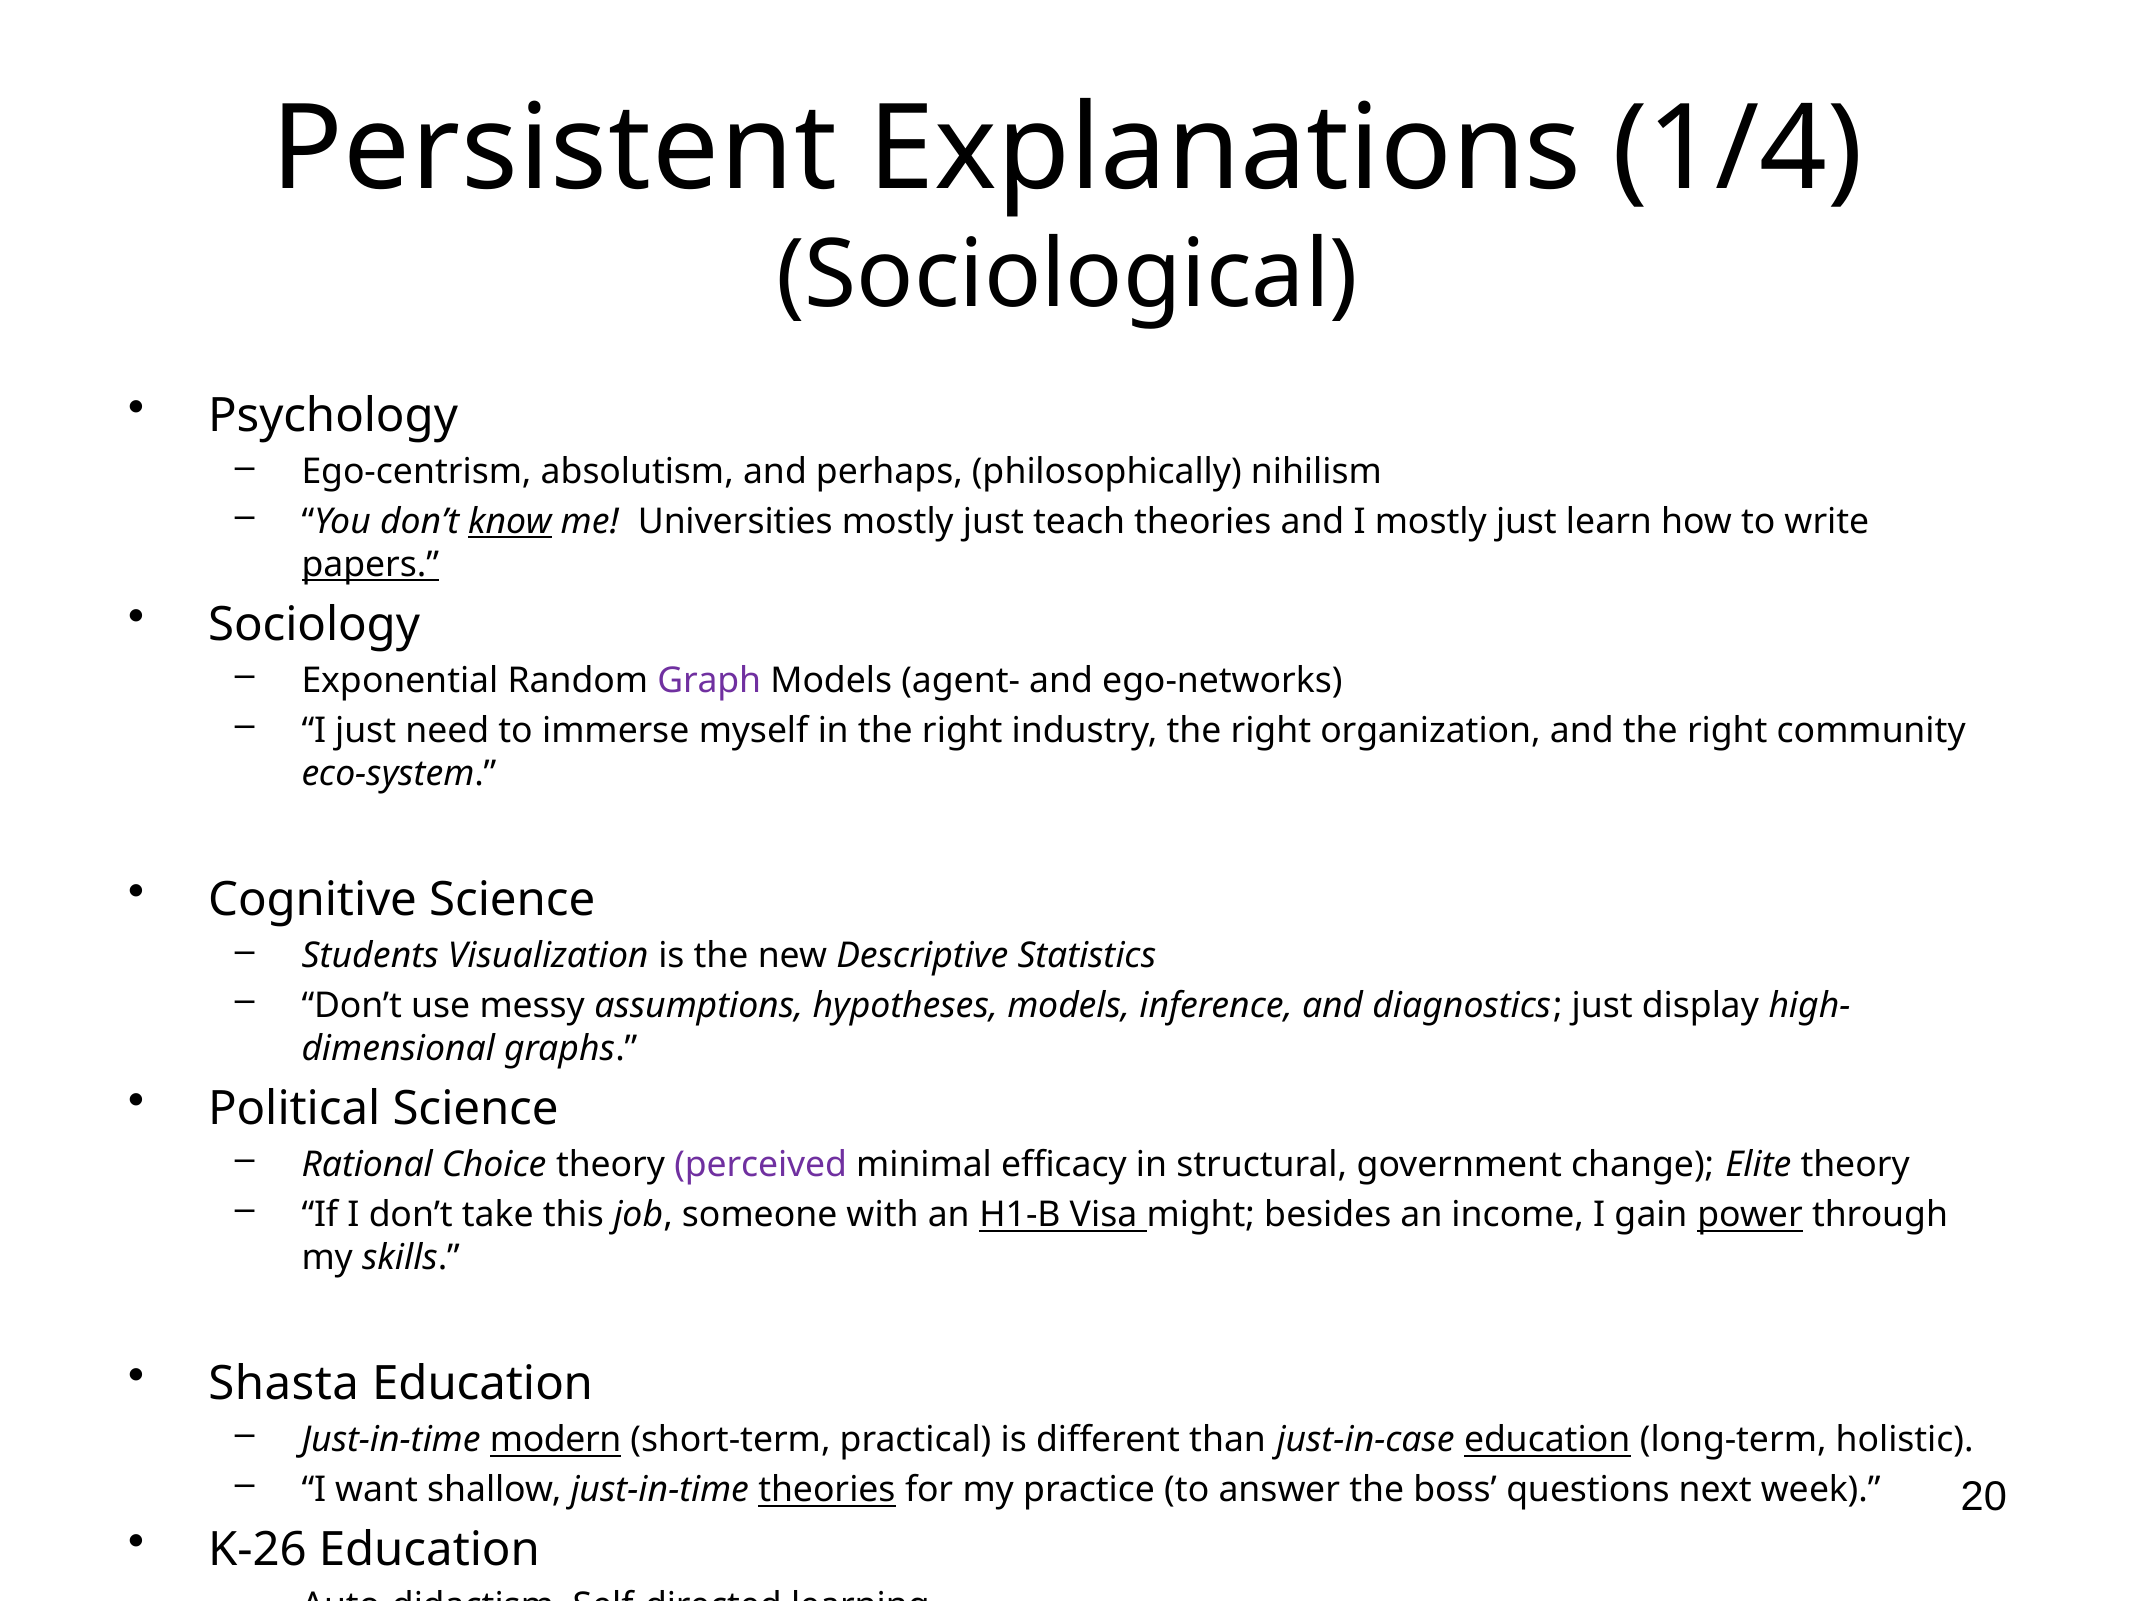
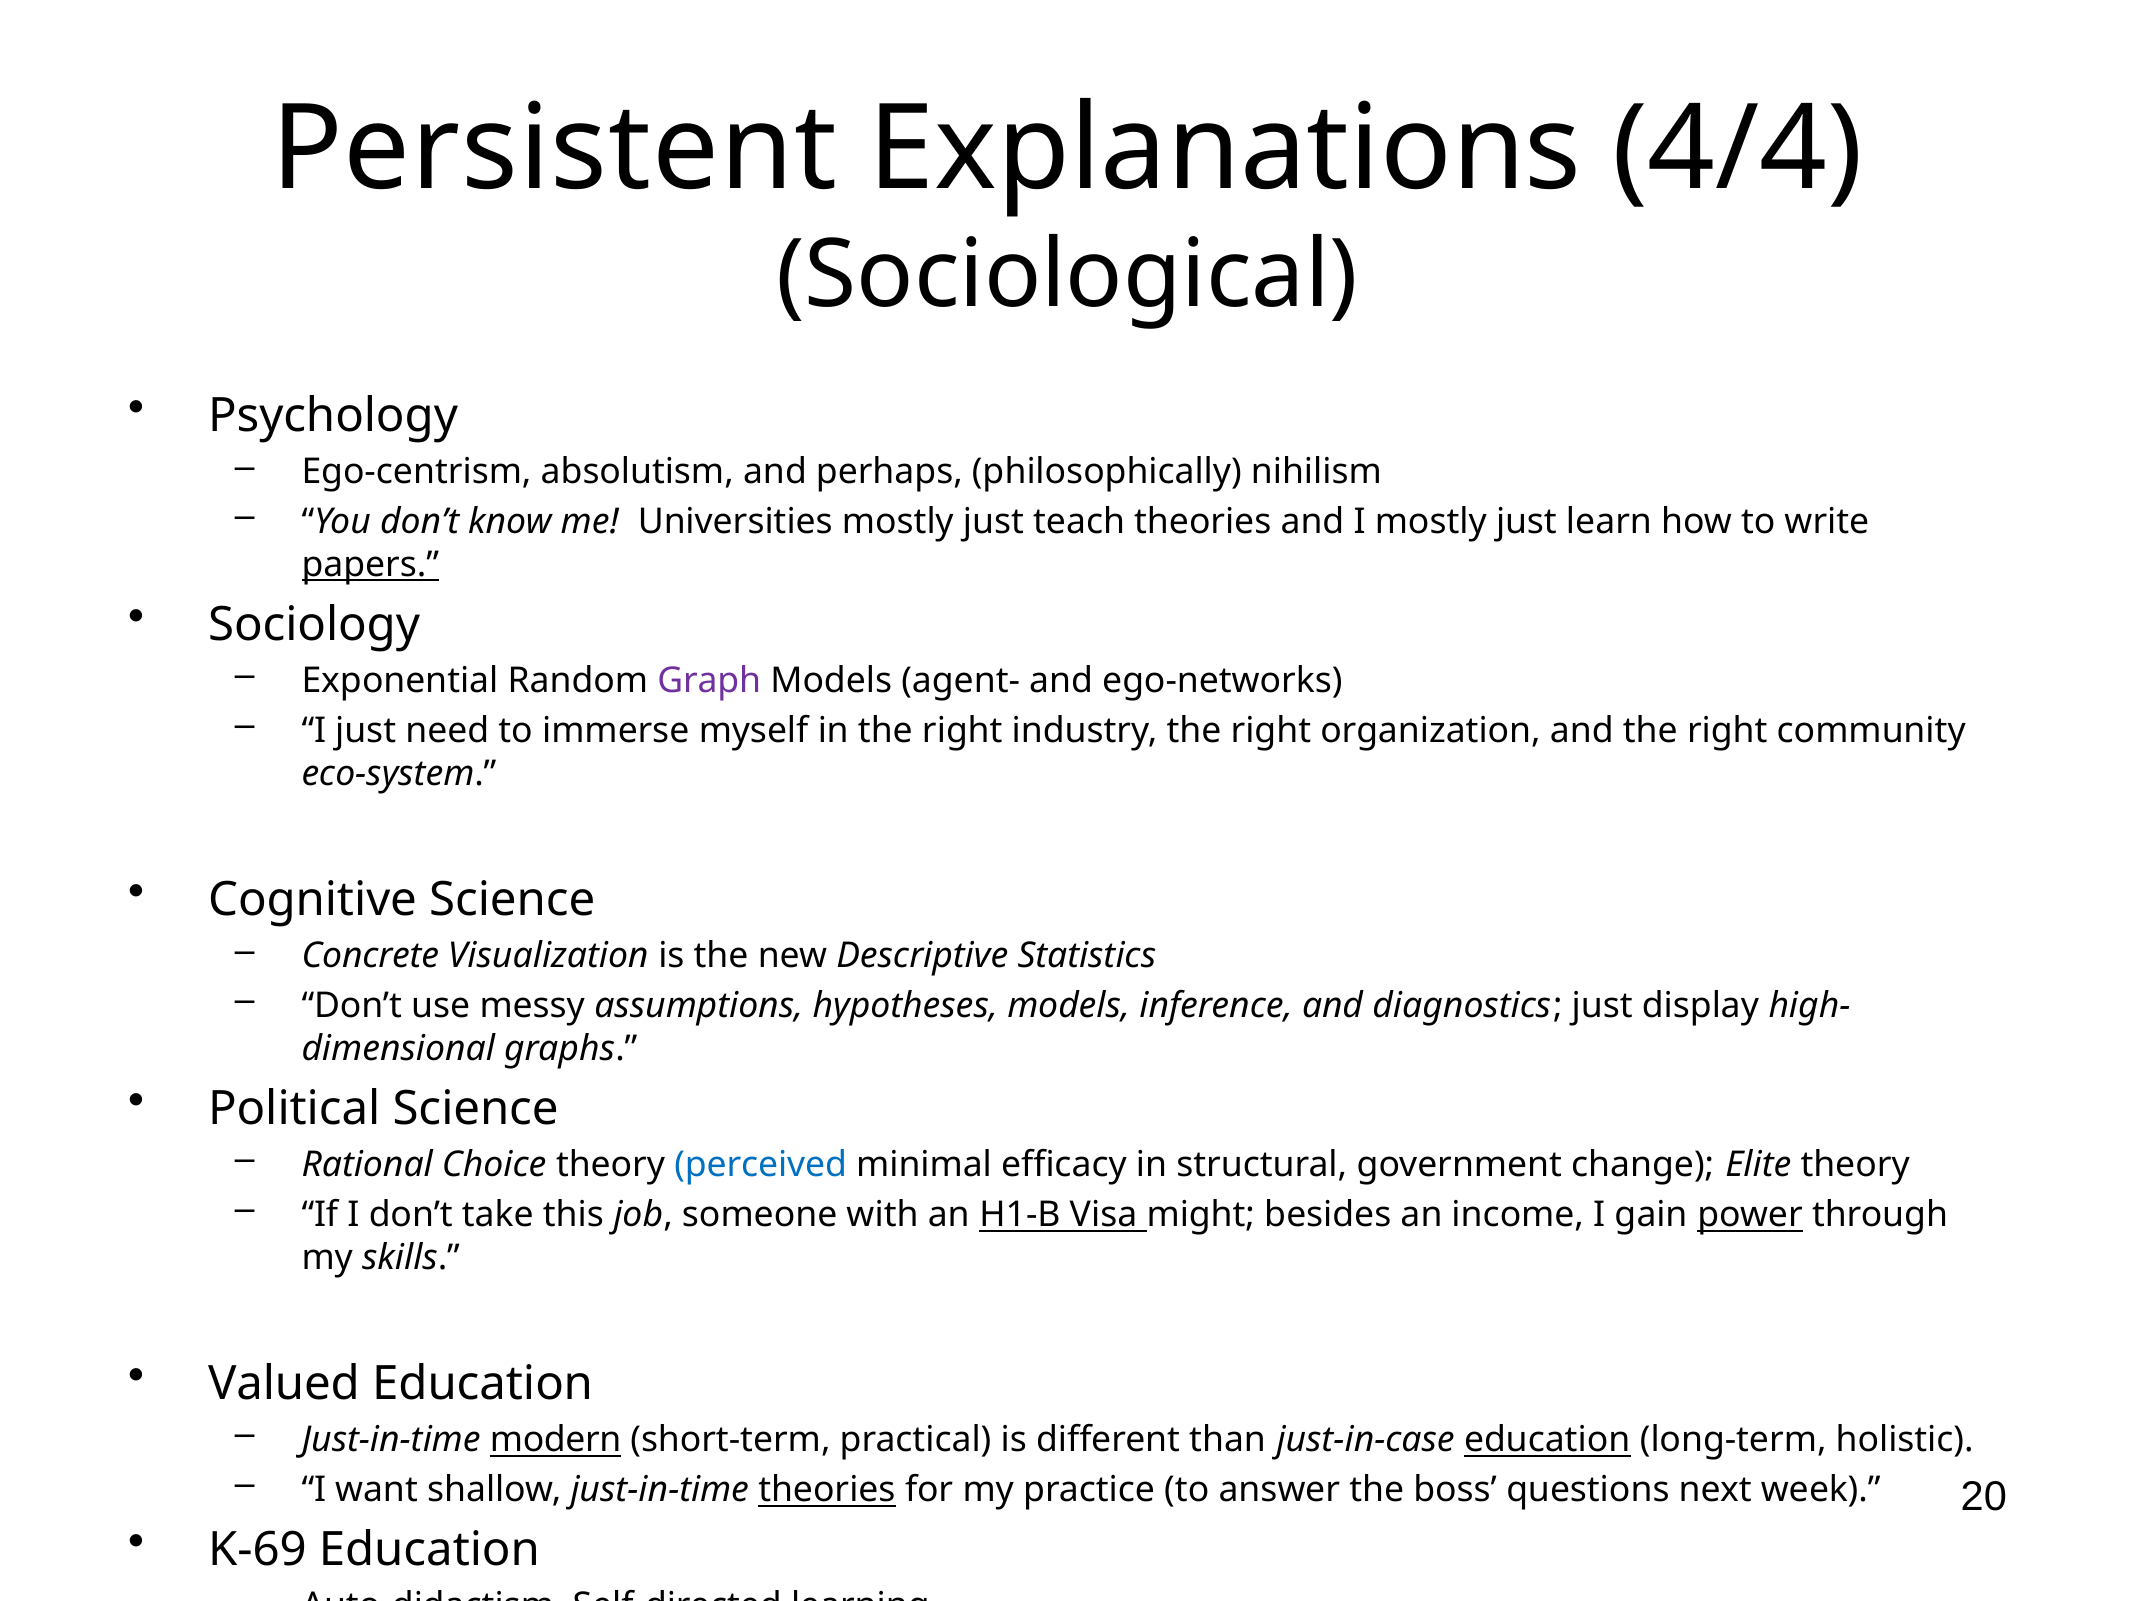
1/4: 1/4 -> 4/4
know underline: present -> none
Students: Students -> Concrete
perceived colour: purple -> blue
Shasta: Shasta -> Valued
K-26: K-26 -> K-69
